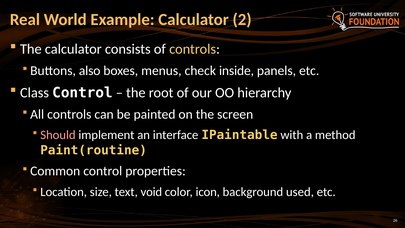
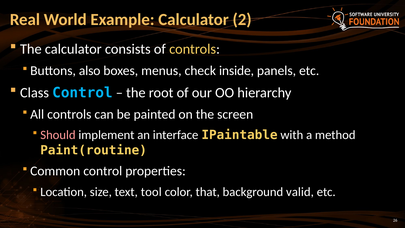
Control at (82, 93) colour: white -> light blue
void: void -> tool
icon: icon -> that
used: used -> valid
